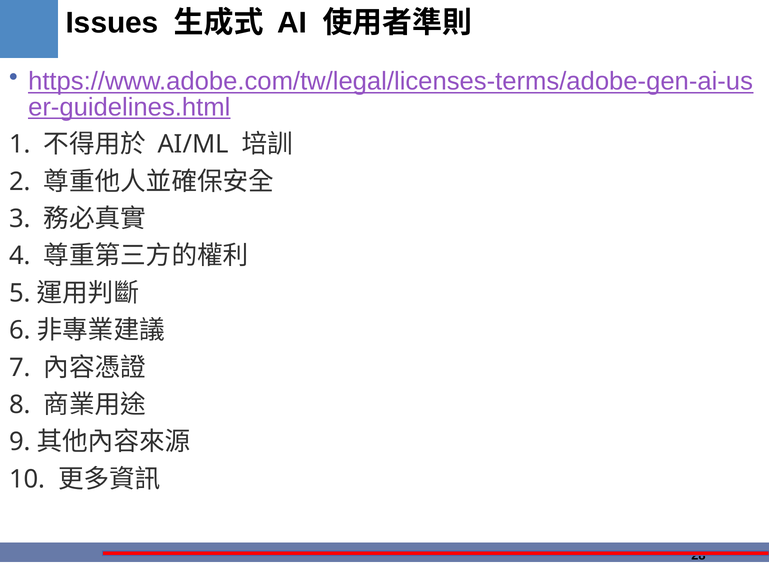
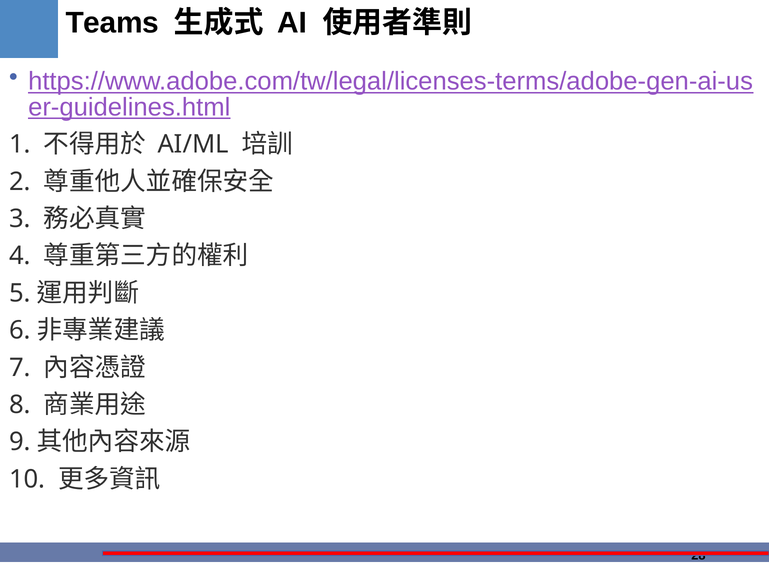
Issues: Issues -> Teams
